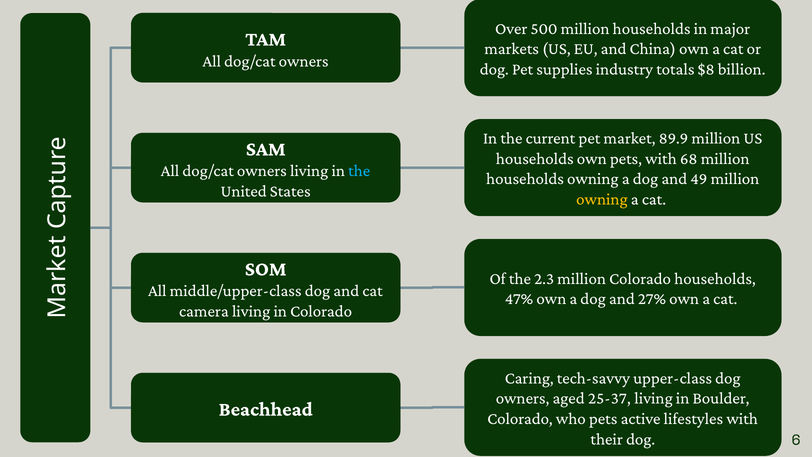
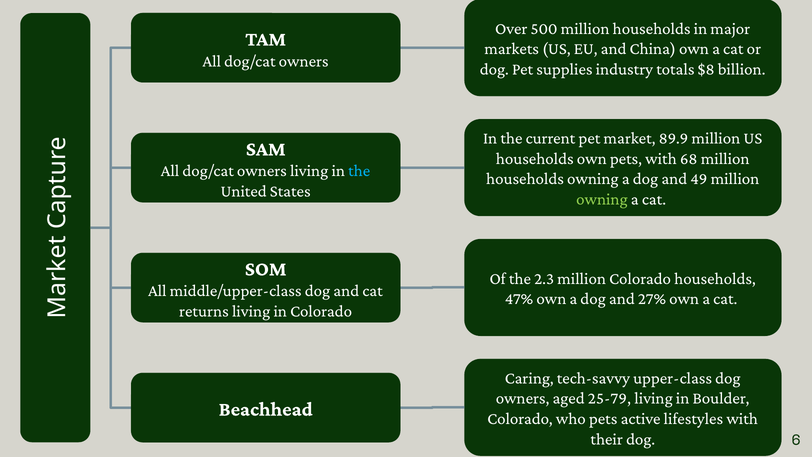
owning at (602, 199) colour: yellow -> light green
camera: camera -> returns
25-37: 25-37 -> 25-79
